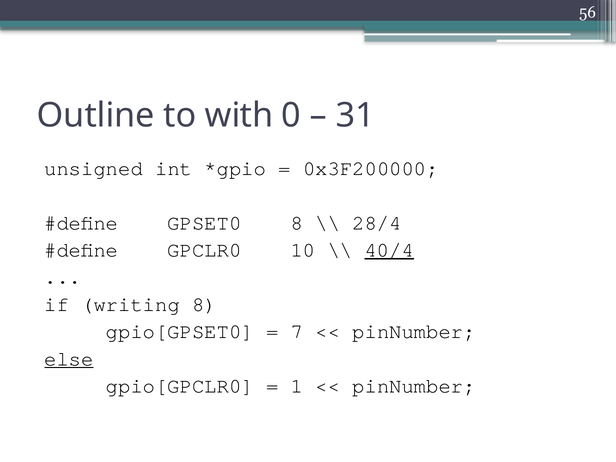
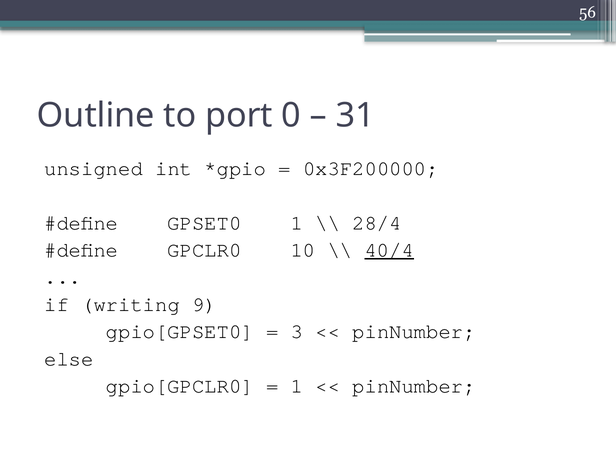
with: with -> port
GPSET0 8: 8 -> 1
writing 8: 8 -> 9
7: 7 -> 3
else underline: present -> none
